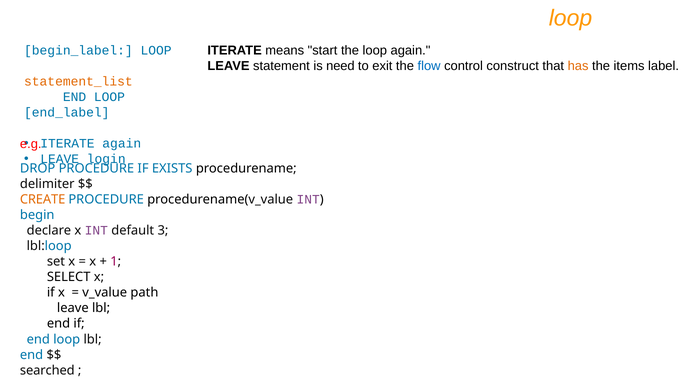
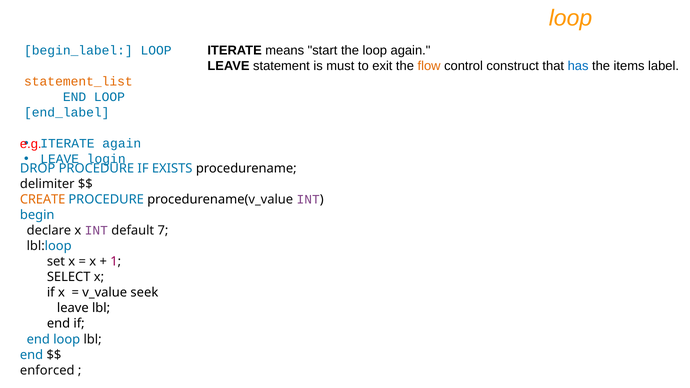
need: need -> must
flow colour: blue -> orange
has colour: orange -> blue
3: 3 -> 7
path: path -> seek
searched: searched -> enforced
